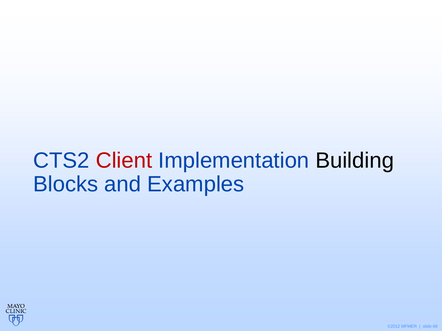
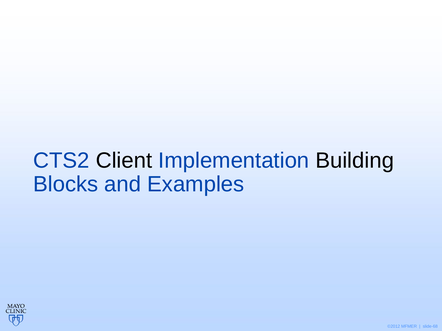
Client colour: red -> black
